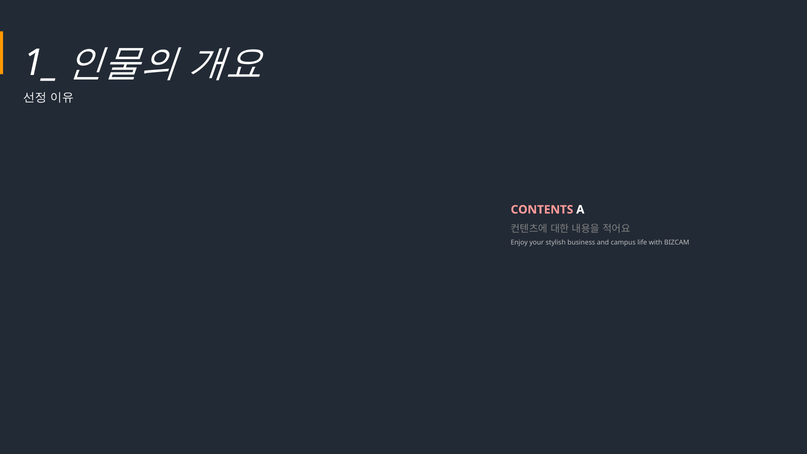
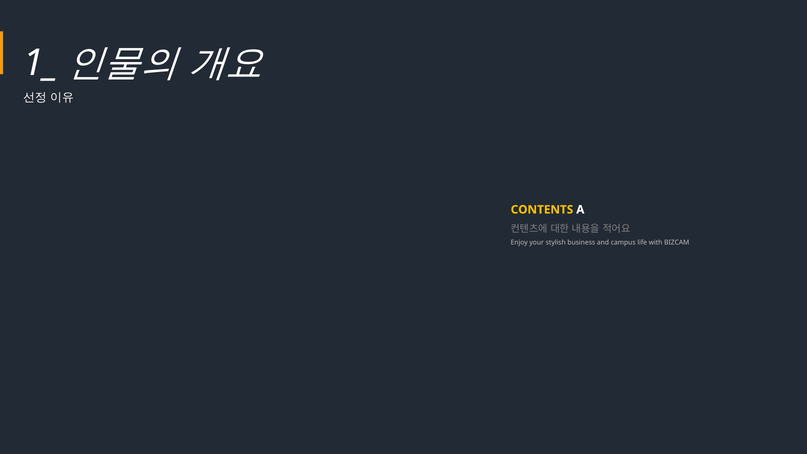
CONTENTS colour: pink -> yellow
